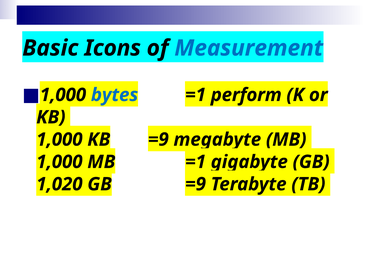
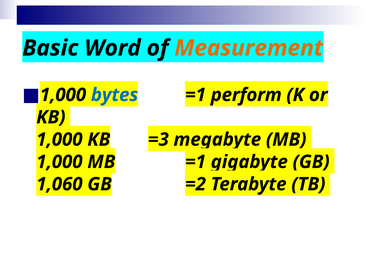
Icons: Icons -> Word
Measurement colour: blue -> orange
=9 at (158, 140): =9 -> =3
1,020: 1,020 -> 1,060
GB =9: =9 -> =2
